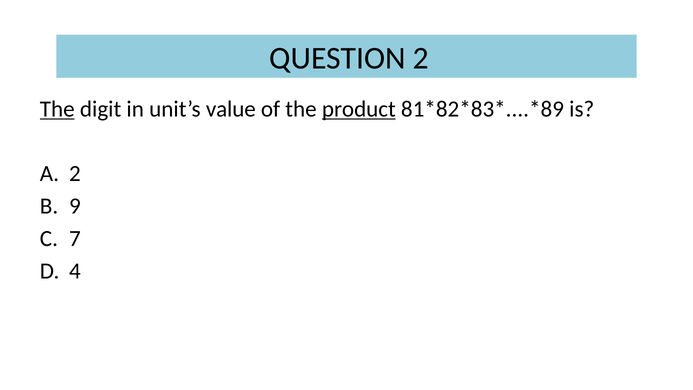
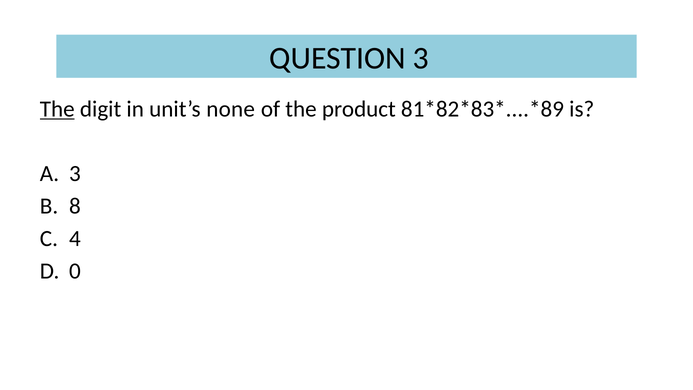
QUESTION 2: 2 -> 3
value: value -> none
product underline: present -> none
2 at (75, 174): 2 -> 3
9: 9 -> 8
7: 7 -> 4
4: 4 -> 0
